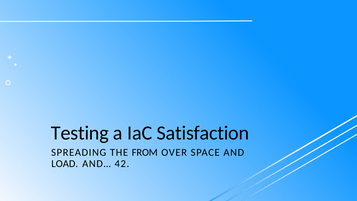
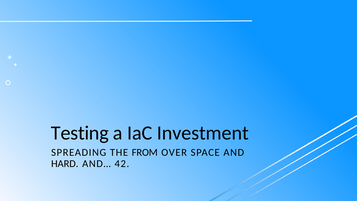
Satisfaction: Satisfaction -> Investment
LOAD: LOAD -> HARD
